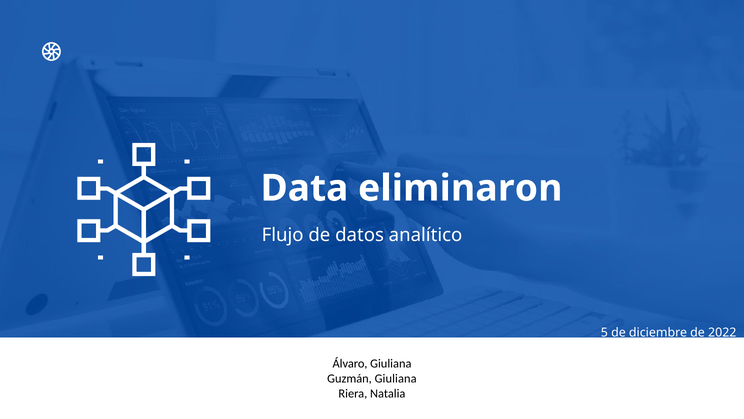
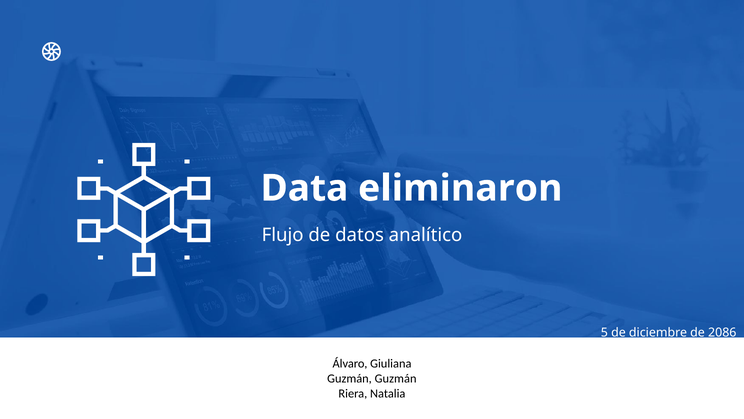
2022: 2022 -> 2086
Guzmán Giuliana: Giuliana -> Guzmán
